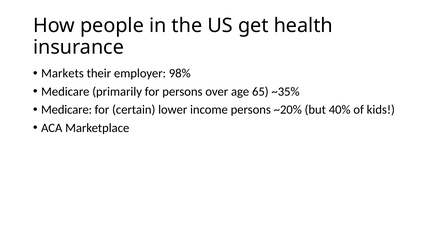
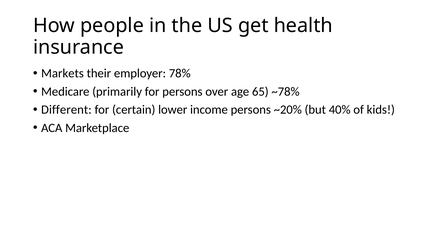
98%: 98% -> 78%
~35%: ~35% -> ~78%
Medicare at (67, 110): Medicare -> Different
